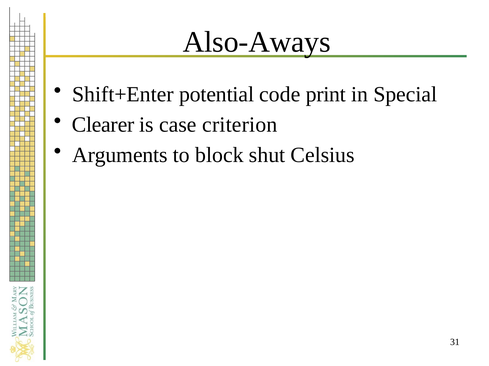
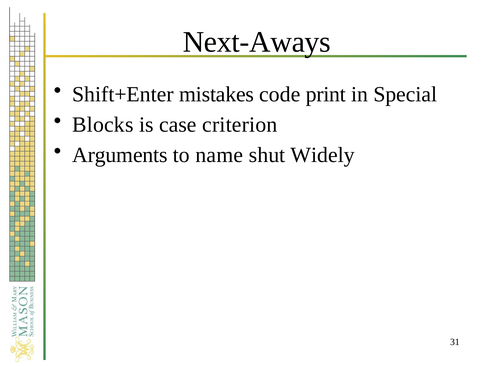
Also-Aways: Also-Aways -> Next-Aways
potential: potential -> mistakes
Clearer: Clearer -> Blocks
block: block -> name
Celsius: Celsius -> Widely
